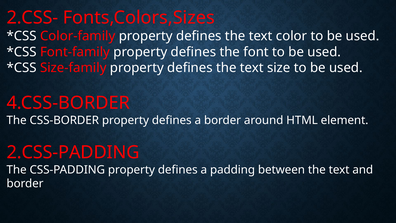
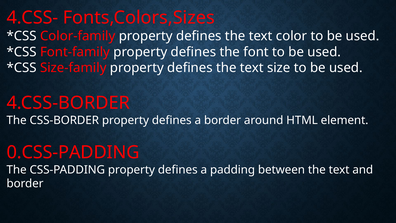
2.CSS-: 2.CSS- -> 4.CSS-
2.CSS-PADDING: 2.CSS-PADDING -> 0.CSS-PADDING
